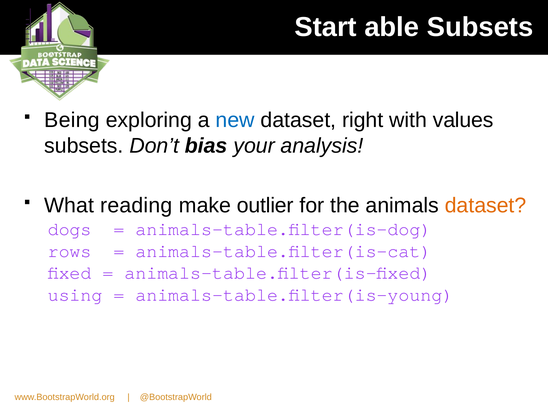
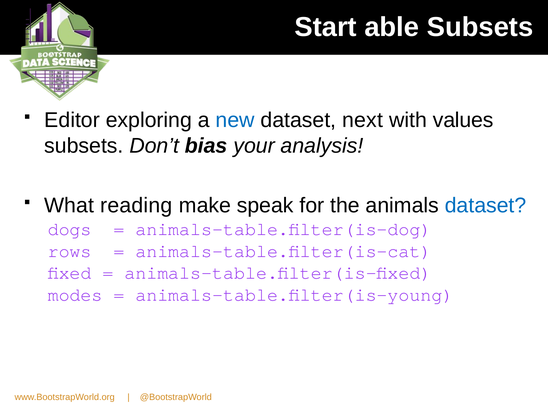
Being: Being -> Editor
right: right -> next
outlier: outlier -> speak
dataset at (486, 206) colour: orange -> blue
using: using -> modes
